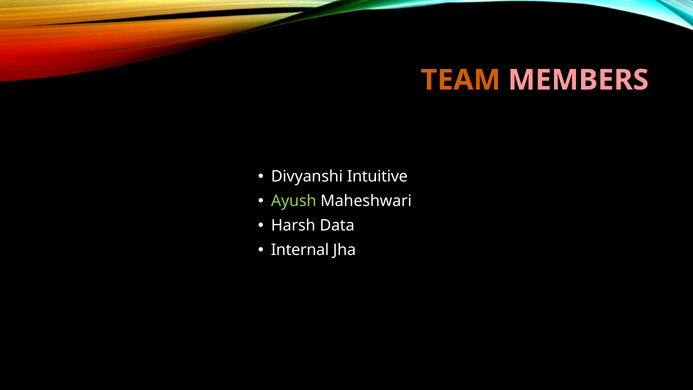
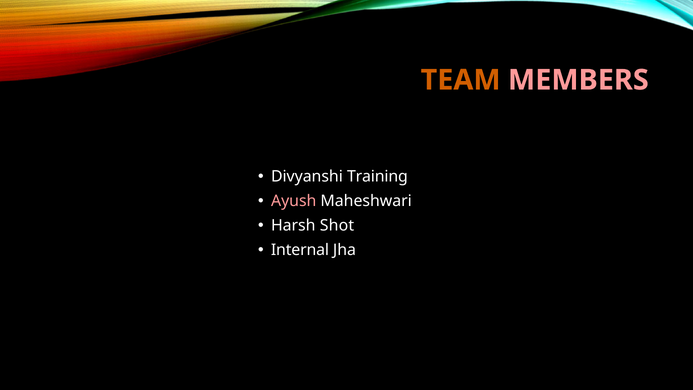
Intuitive: Intuitive -> Training
Ayush colour: light green -> pink
Data: Data -> Shot
